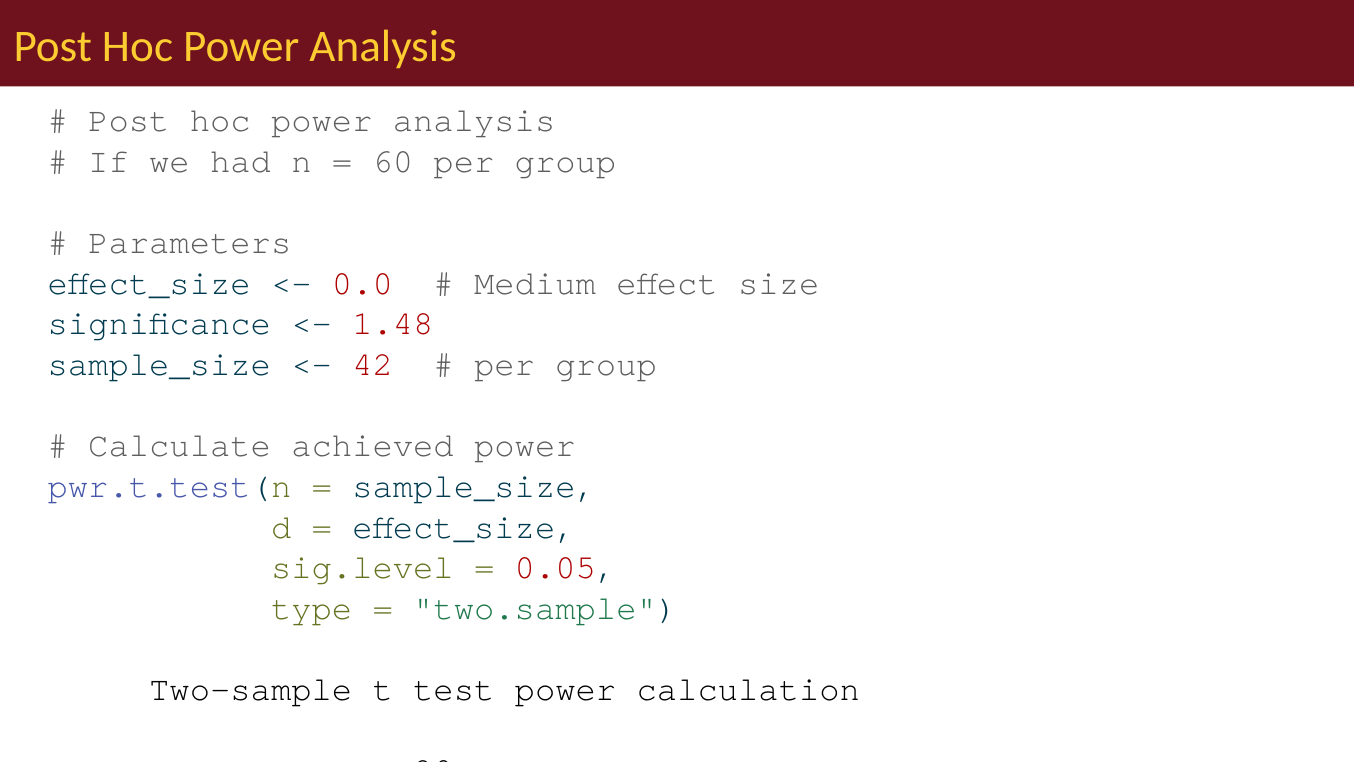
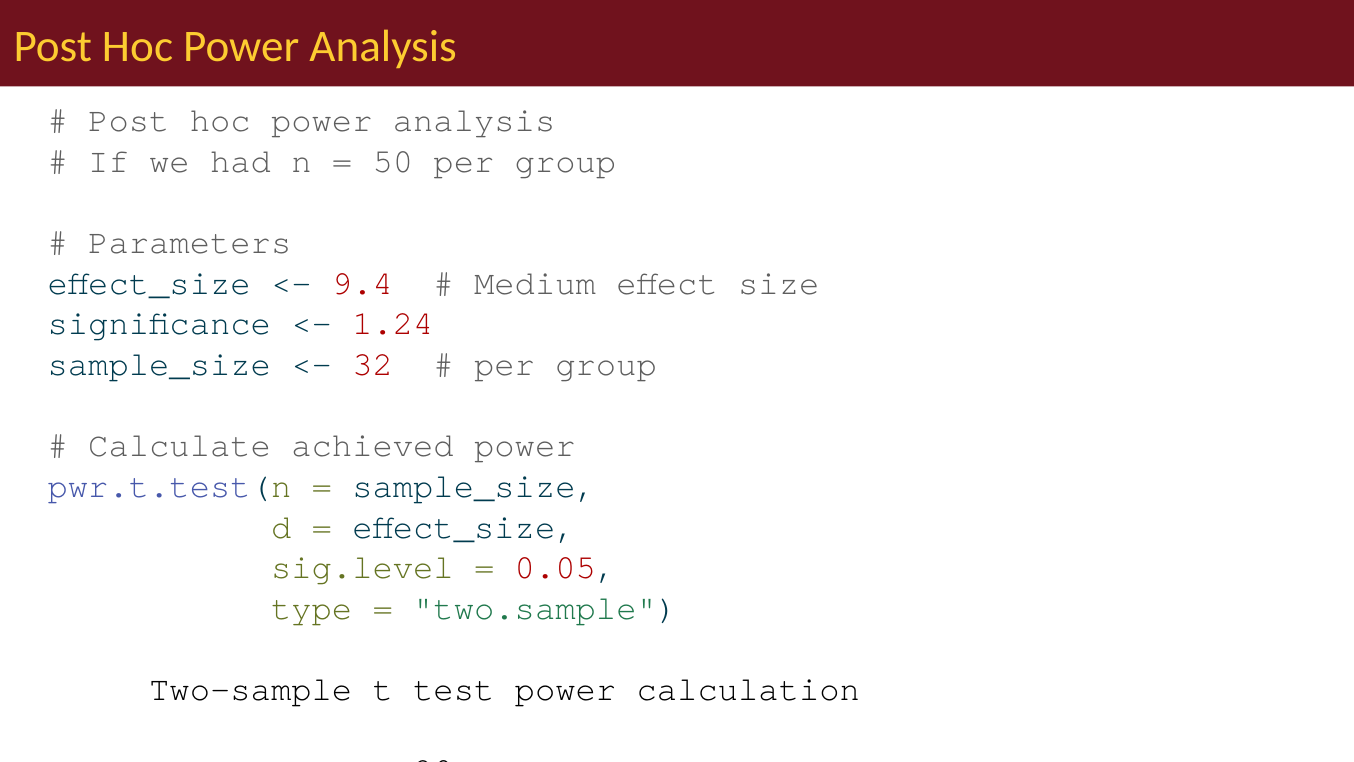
60: 60 -> 50
0.0: 0.0 -> 9.4
1.48: 1.48 -> 1.24
42: 42 -> 32
